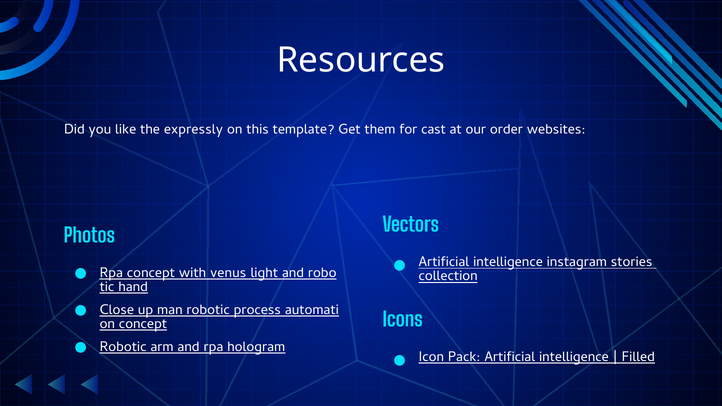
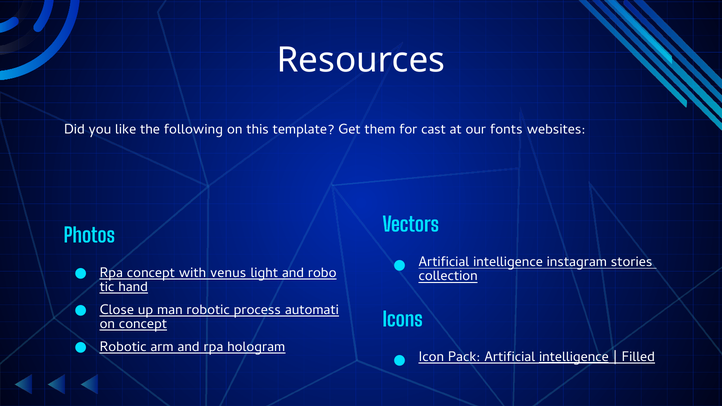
expressly: expressly -> following
order: order -> fonts
intelligence at (574, 357) underline: none -> present
